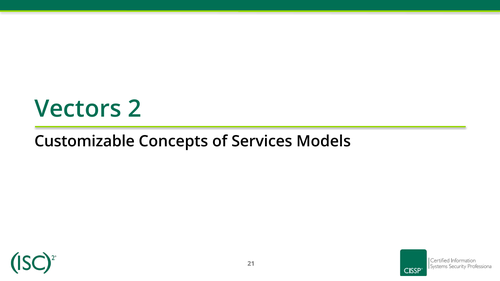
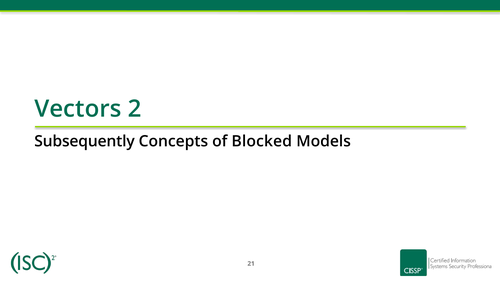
Customizable: Customizable -> Subsequently
Services: Services -> Blocked
